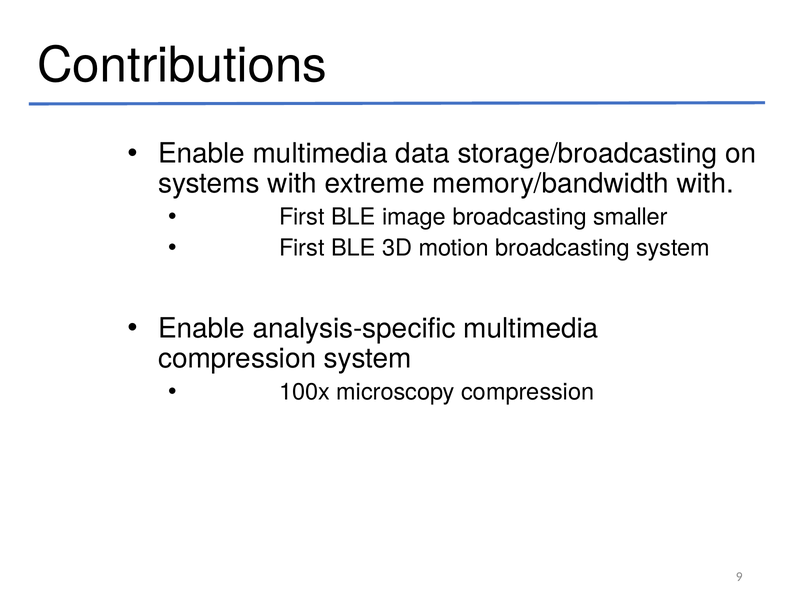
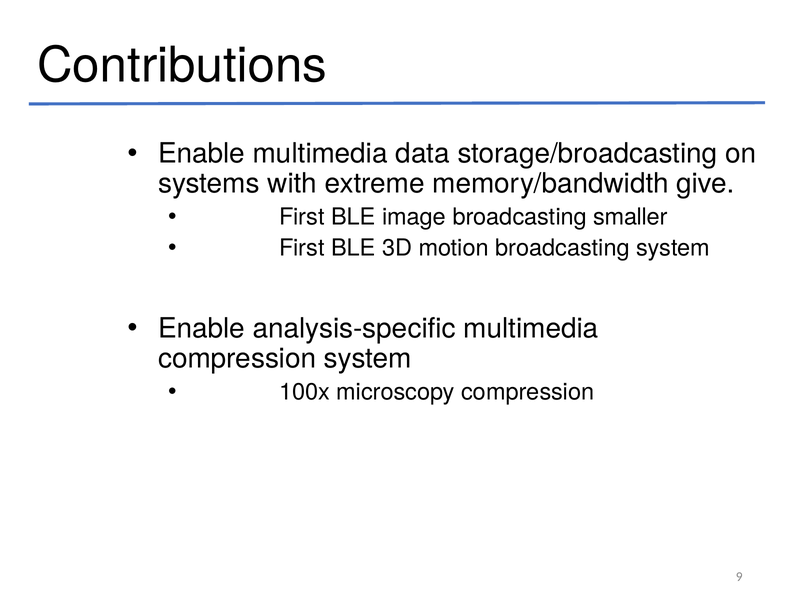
memory/bandwidth with: with -> give
